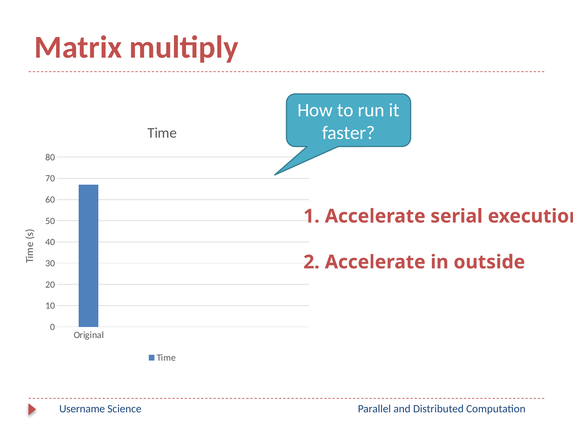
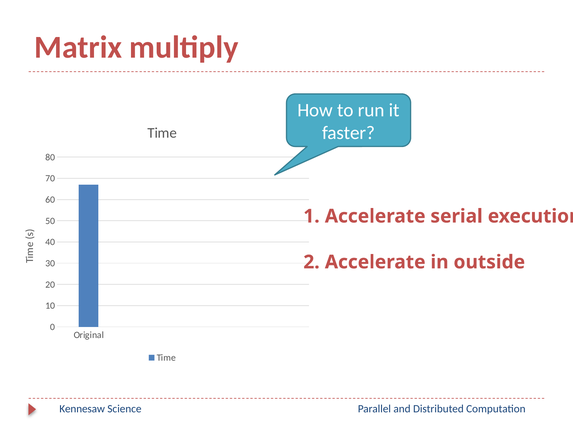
Username: Username -> Kennesaw
